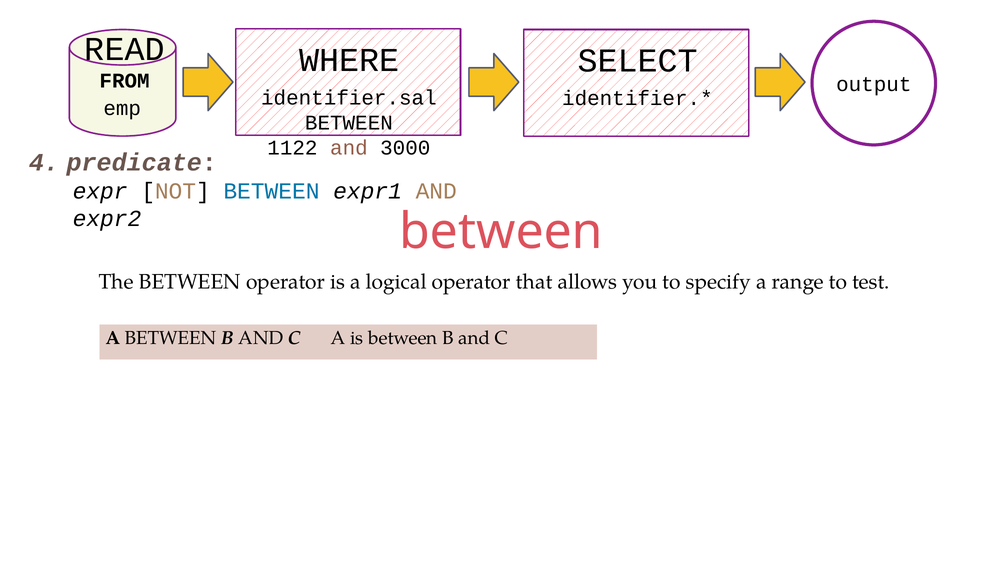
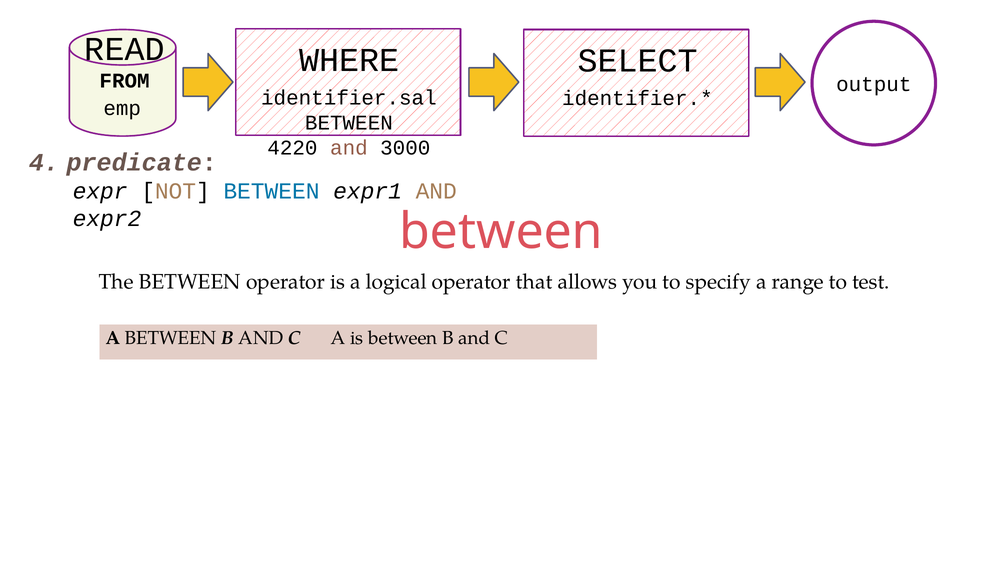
1122: 1122 -> 4220
